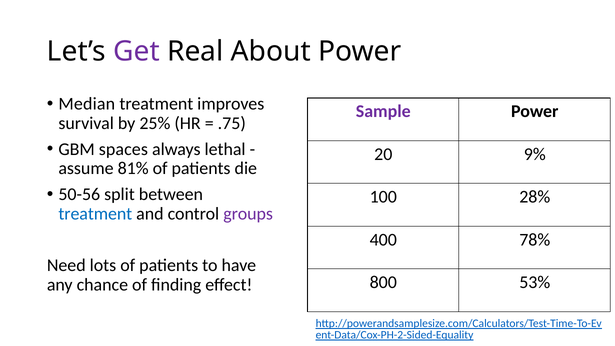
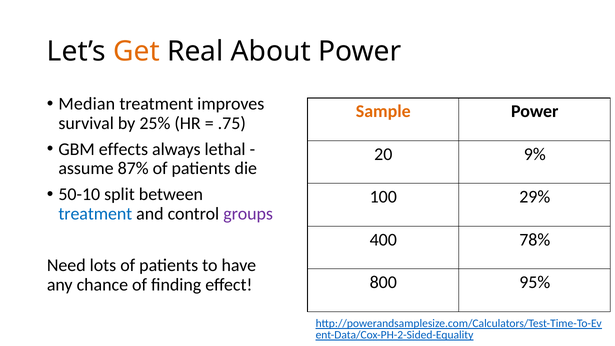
Get colour: purple -> orange
Sample colour: purple -> orange
spaces: spaces -> effects
81%: 81% -> 87%
50-56: 50-56 -> 50-10
28%: 28% -> 29%
53%: 53% -> 95%
